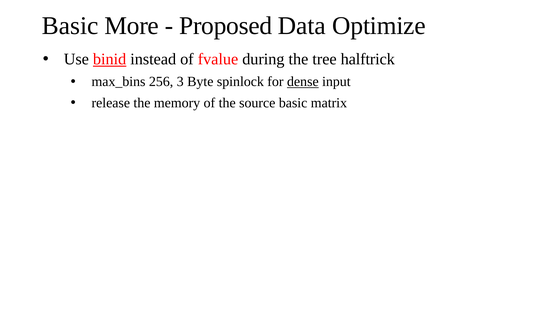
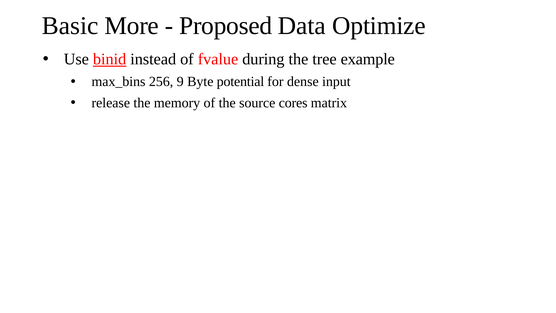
halftrick: halftrick -> example
3: 3 -> 9
spinlock: spinlock -> potential
dense underline: present -> none
source basic: basic -> cores
